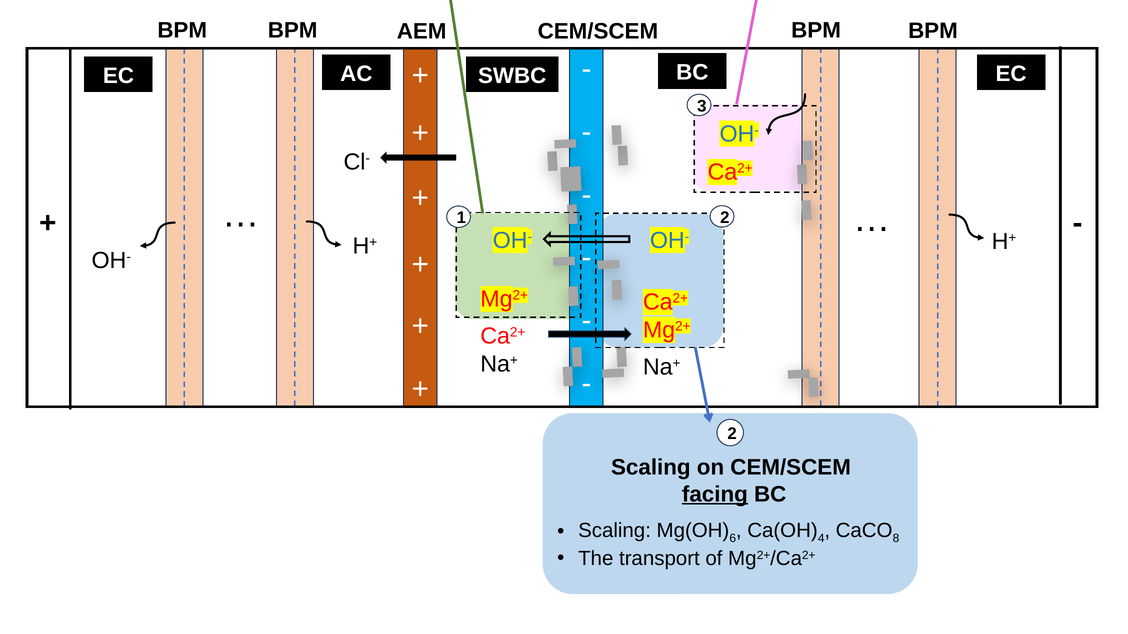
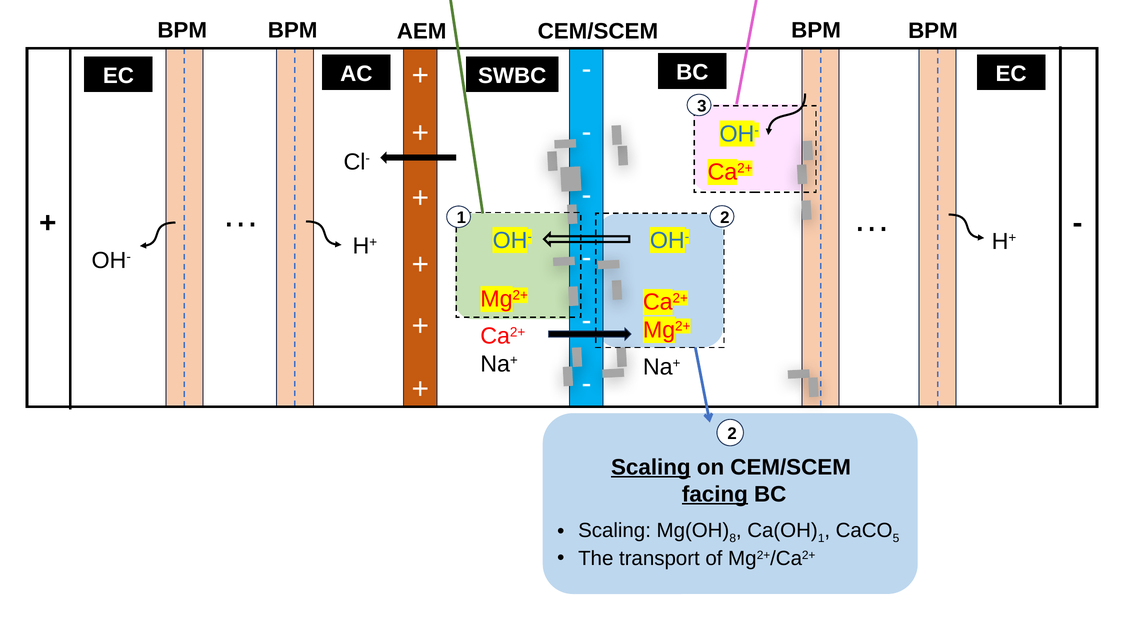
Scaling at (651, 468) underline: none -> present
6: 6 -> 8
4 at (821, 539): 4 -> 1
8: 8 -> 5
